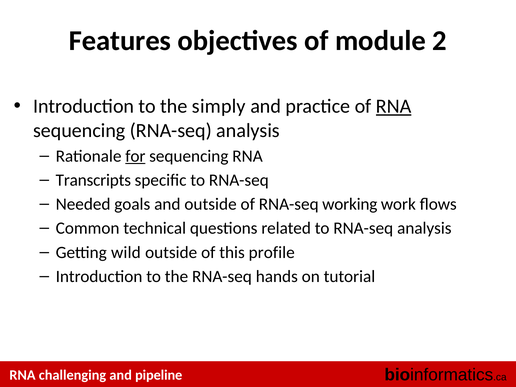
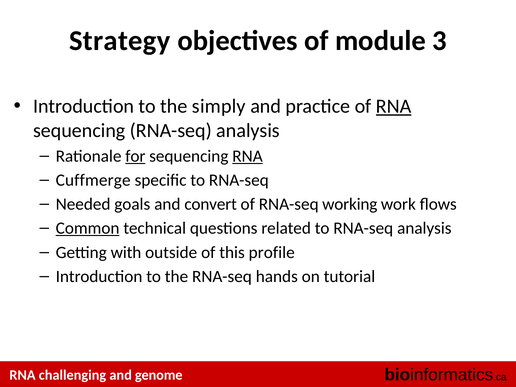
Features: Features -> Strategy
2: 2 -> 3
RNA at (248, 156) underline: none -> present
Transcripts: Transcripts -> Cuffmerge
and outside: outside -> convert
Common underline: none -> present
wild: wild -> with
pipeline: pipeline -> genome
